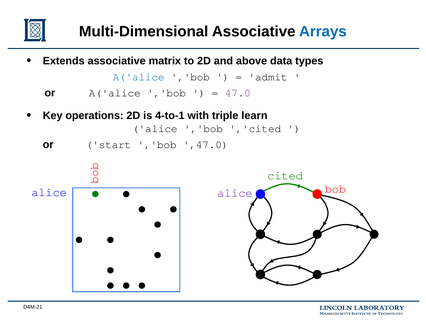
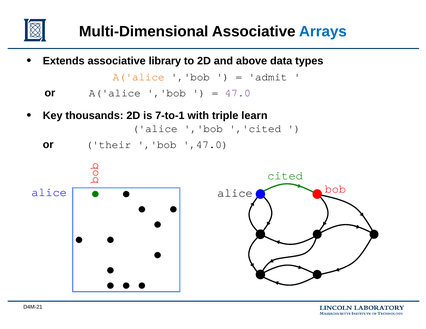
matrix: matrix -> library
A('alice at (139, 77) colour: blue -> orange
operations: operations -> thousands
4-to-1: 4-to-1 -> 7-to-1
start: start -> their
alice at (235, 193) colour: purple -> black
